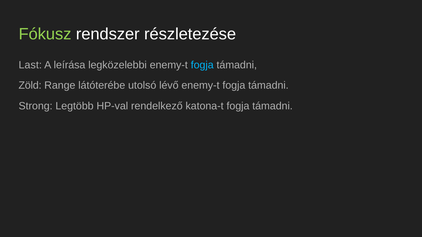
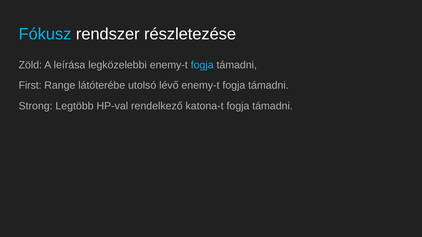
Fókusz colour: light green -> light blue
Last: Last -> Zöld
Zöld: Zöld -> First
